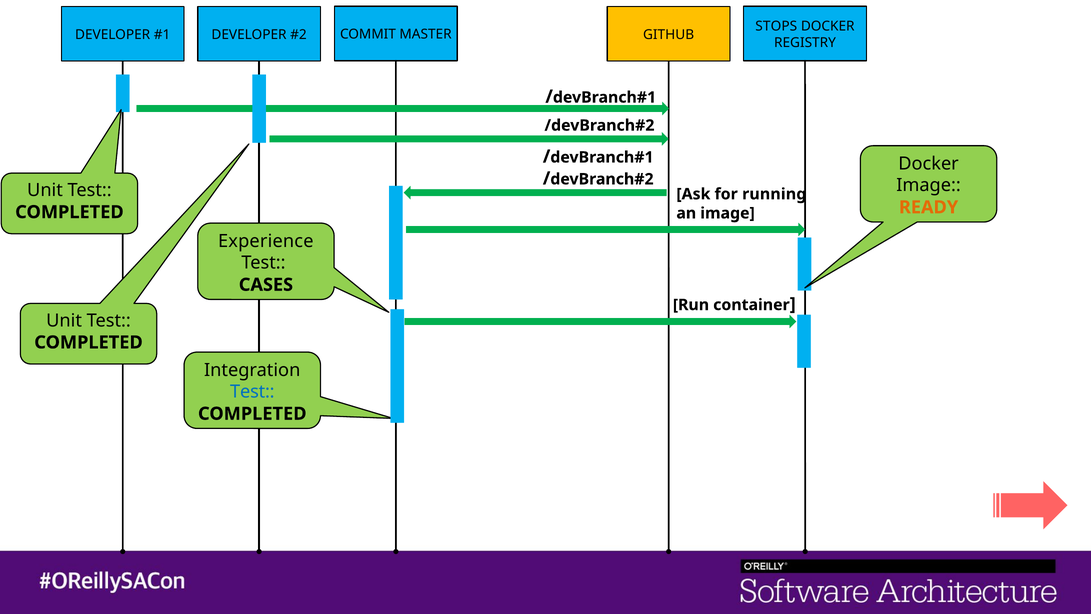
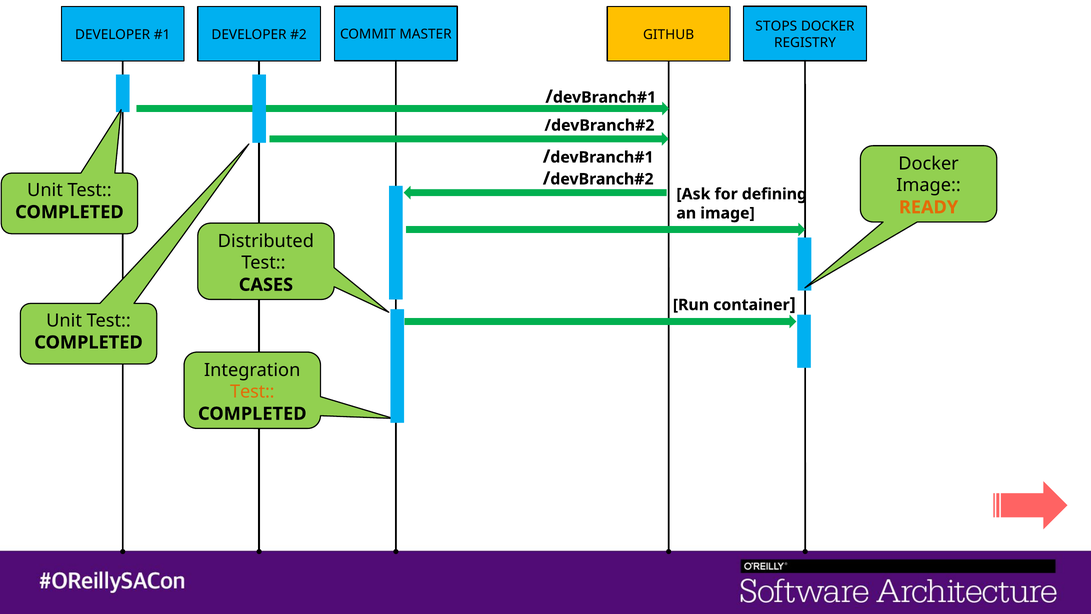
running: running -> defining
Experience: Experience -> Distributed
Test at (252, 392) colour: blue -> orange
